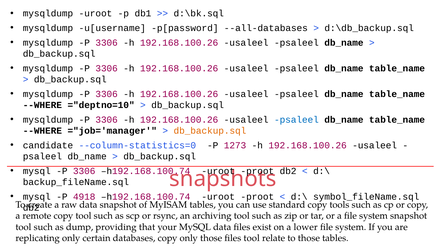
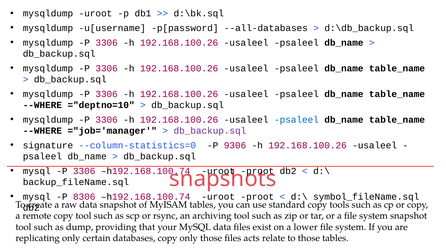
db_backup.sql at (210, 131) colour: orange -> purple
candidate: candidate -> signature
1273: 1273 -> 9306
4918: 4918 -> 8306
files tool: tool -> acts
